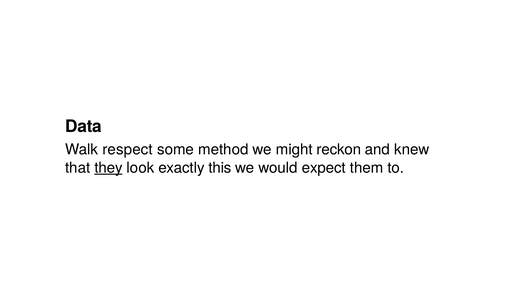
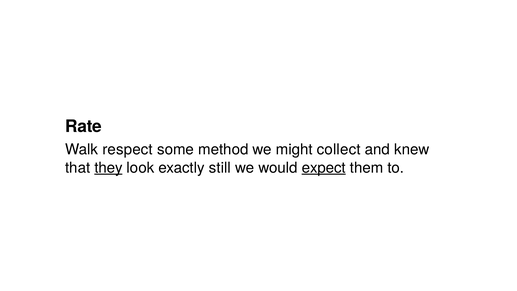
Data: Data -> Rate
reckon: reckon -> collect
this: this -> still
expect underline: none -> present
